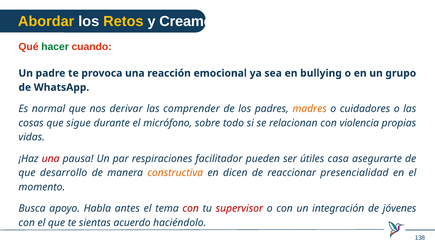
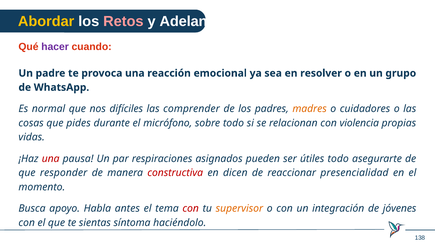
Retos colour: yellow -> pink
Creamos: Creamos -> Adelante
hacer colour: green -> purple
bullying: bullying -> resolver
derivar: derivar -> difíciles
sigue: sigue -> pides
facilitador: facilitador -> asignados
útiles casa: casa -> todo
desarrollo: desarrollo -> responder
constructiva colour: orange -> red
supervisor colour: red -> orange
acuerdo: acuerdo -> síntoma
